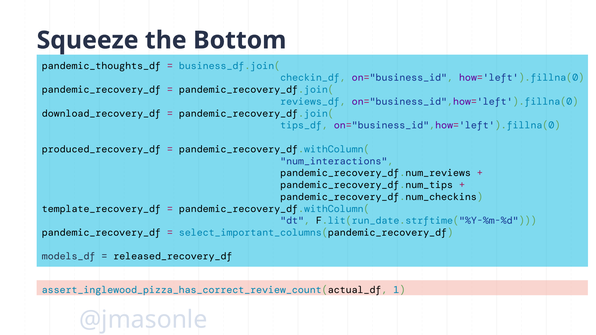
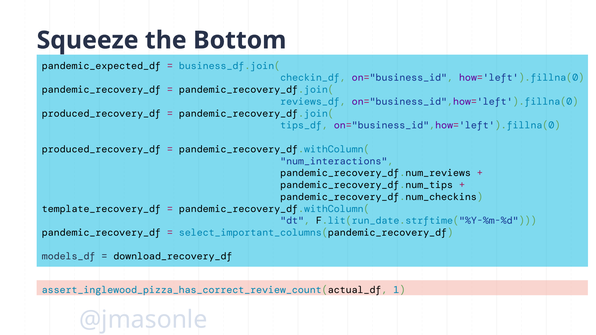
pandemic_thoughts_df: pandemic_thoughts_df -> pandemic_expected_df
download_recovery_df at (101, 114): download_recovery_df -> produced_recovery_df
released_recovery_df: released_recovery_df -> download_recovery_df
